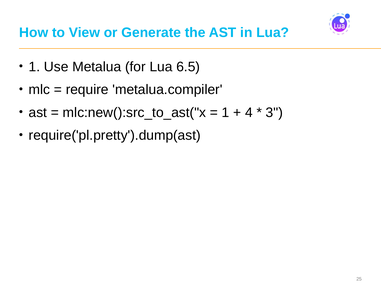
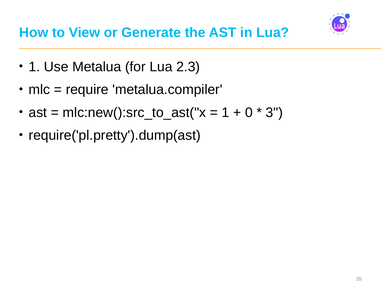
6.5: 6.5 -> 2.3
4: 4 -> 0
